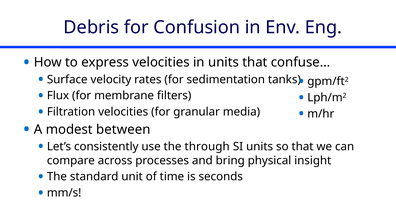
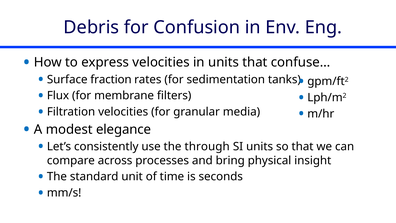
velocity: velocity -> fraction
between: between -> elegance
